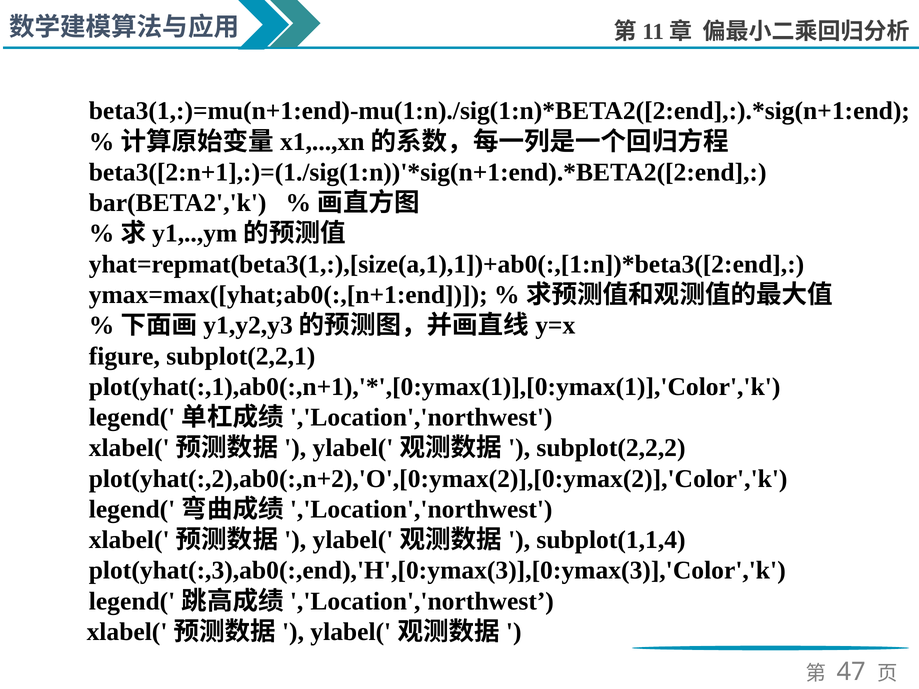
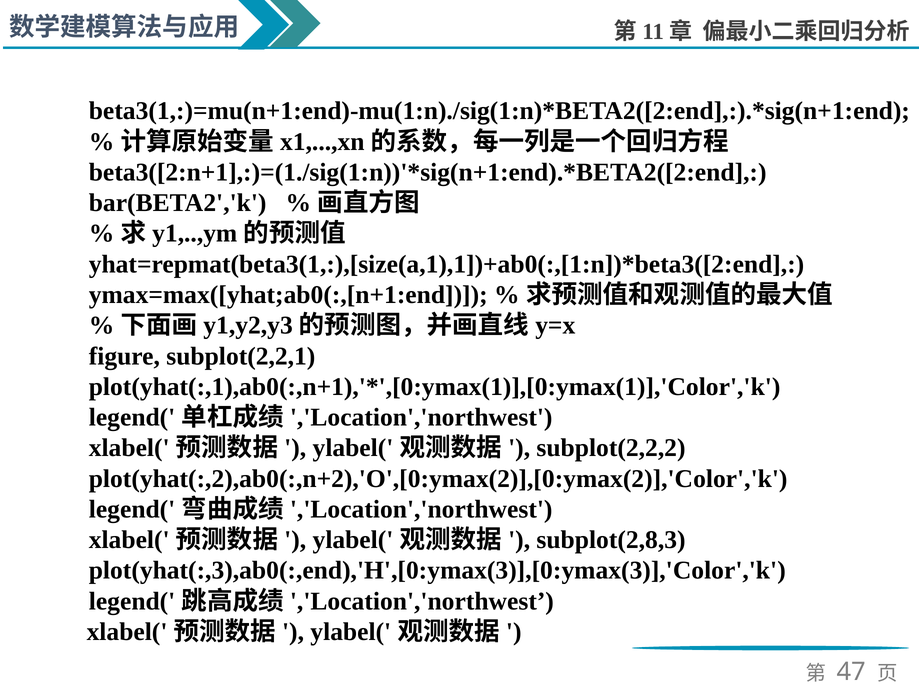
subplot(1,1,4: subplot(1,1,4 -> subplot(2,8,3
